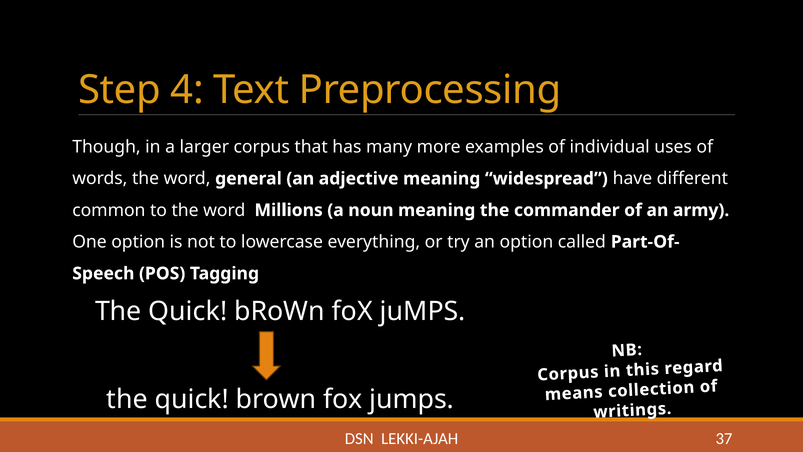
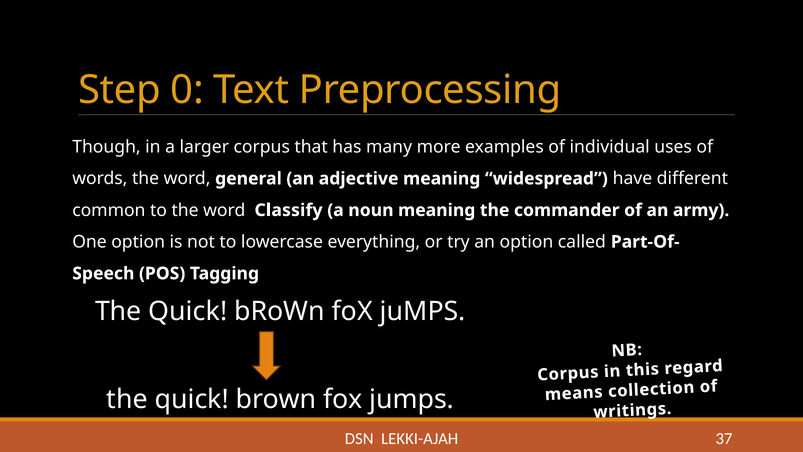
4: 4 -> 0
Millions: Millions -> Classify
